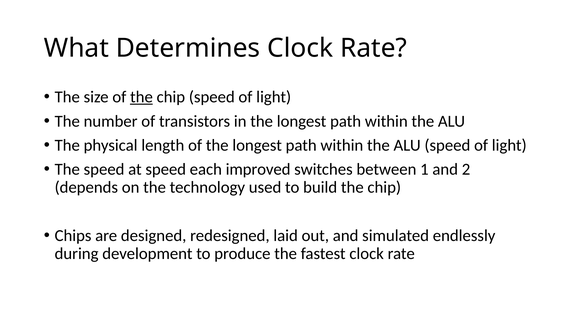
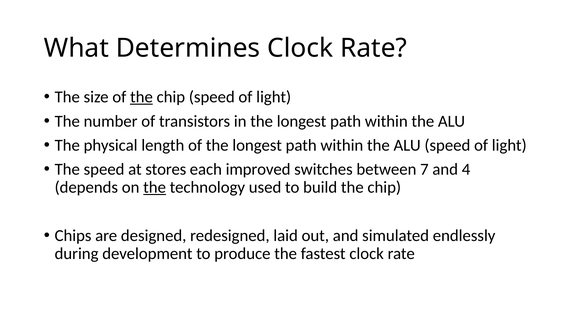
at speed: speed -> stores
1: 1 -> 7
2: 2 -> 4
the at (155, 188) underline: none -> present
